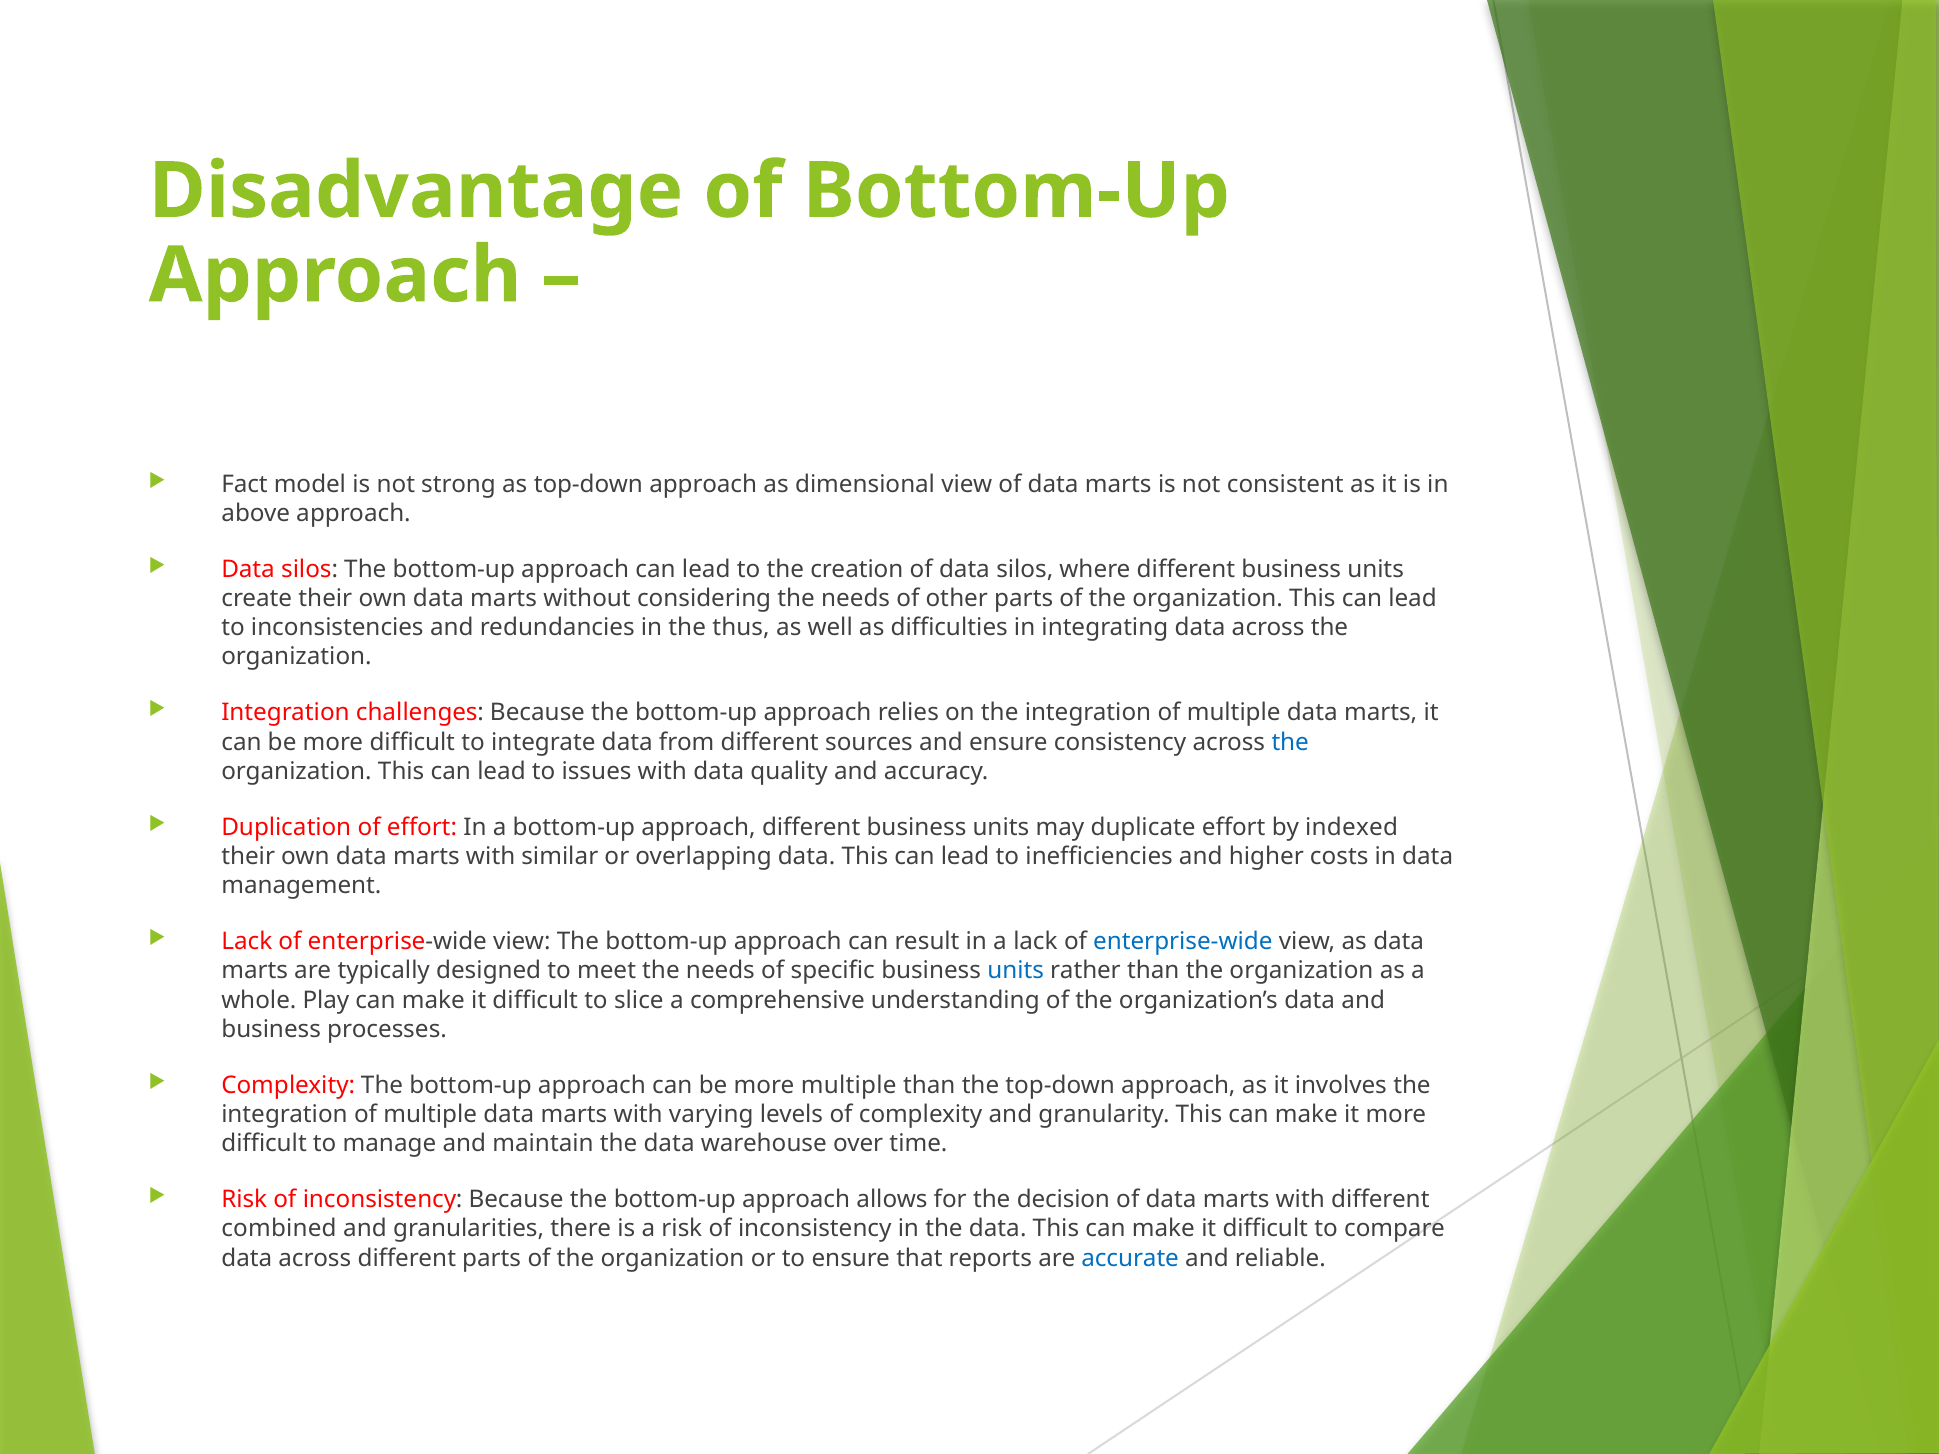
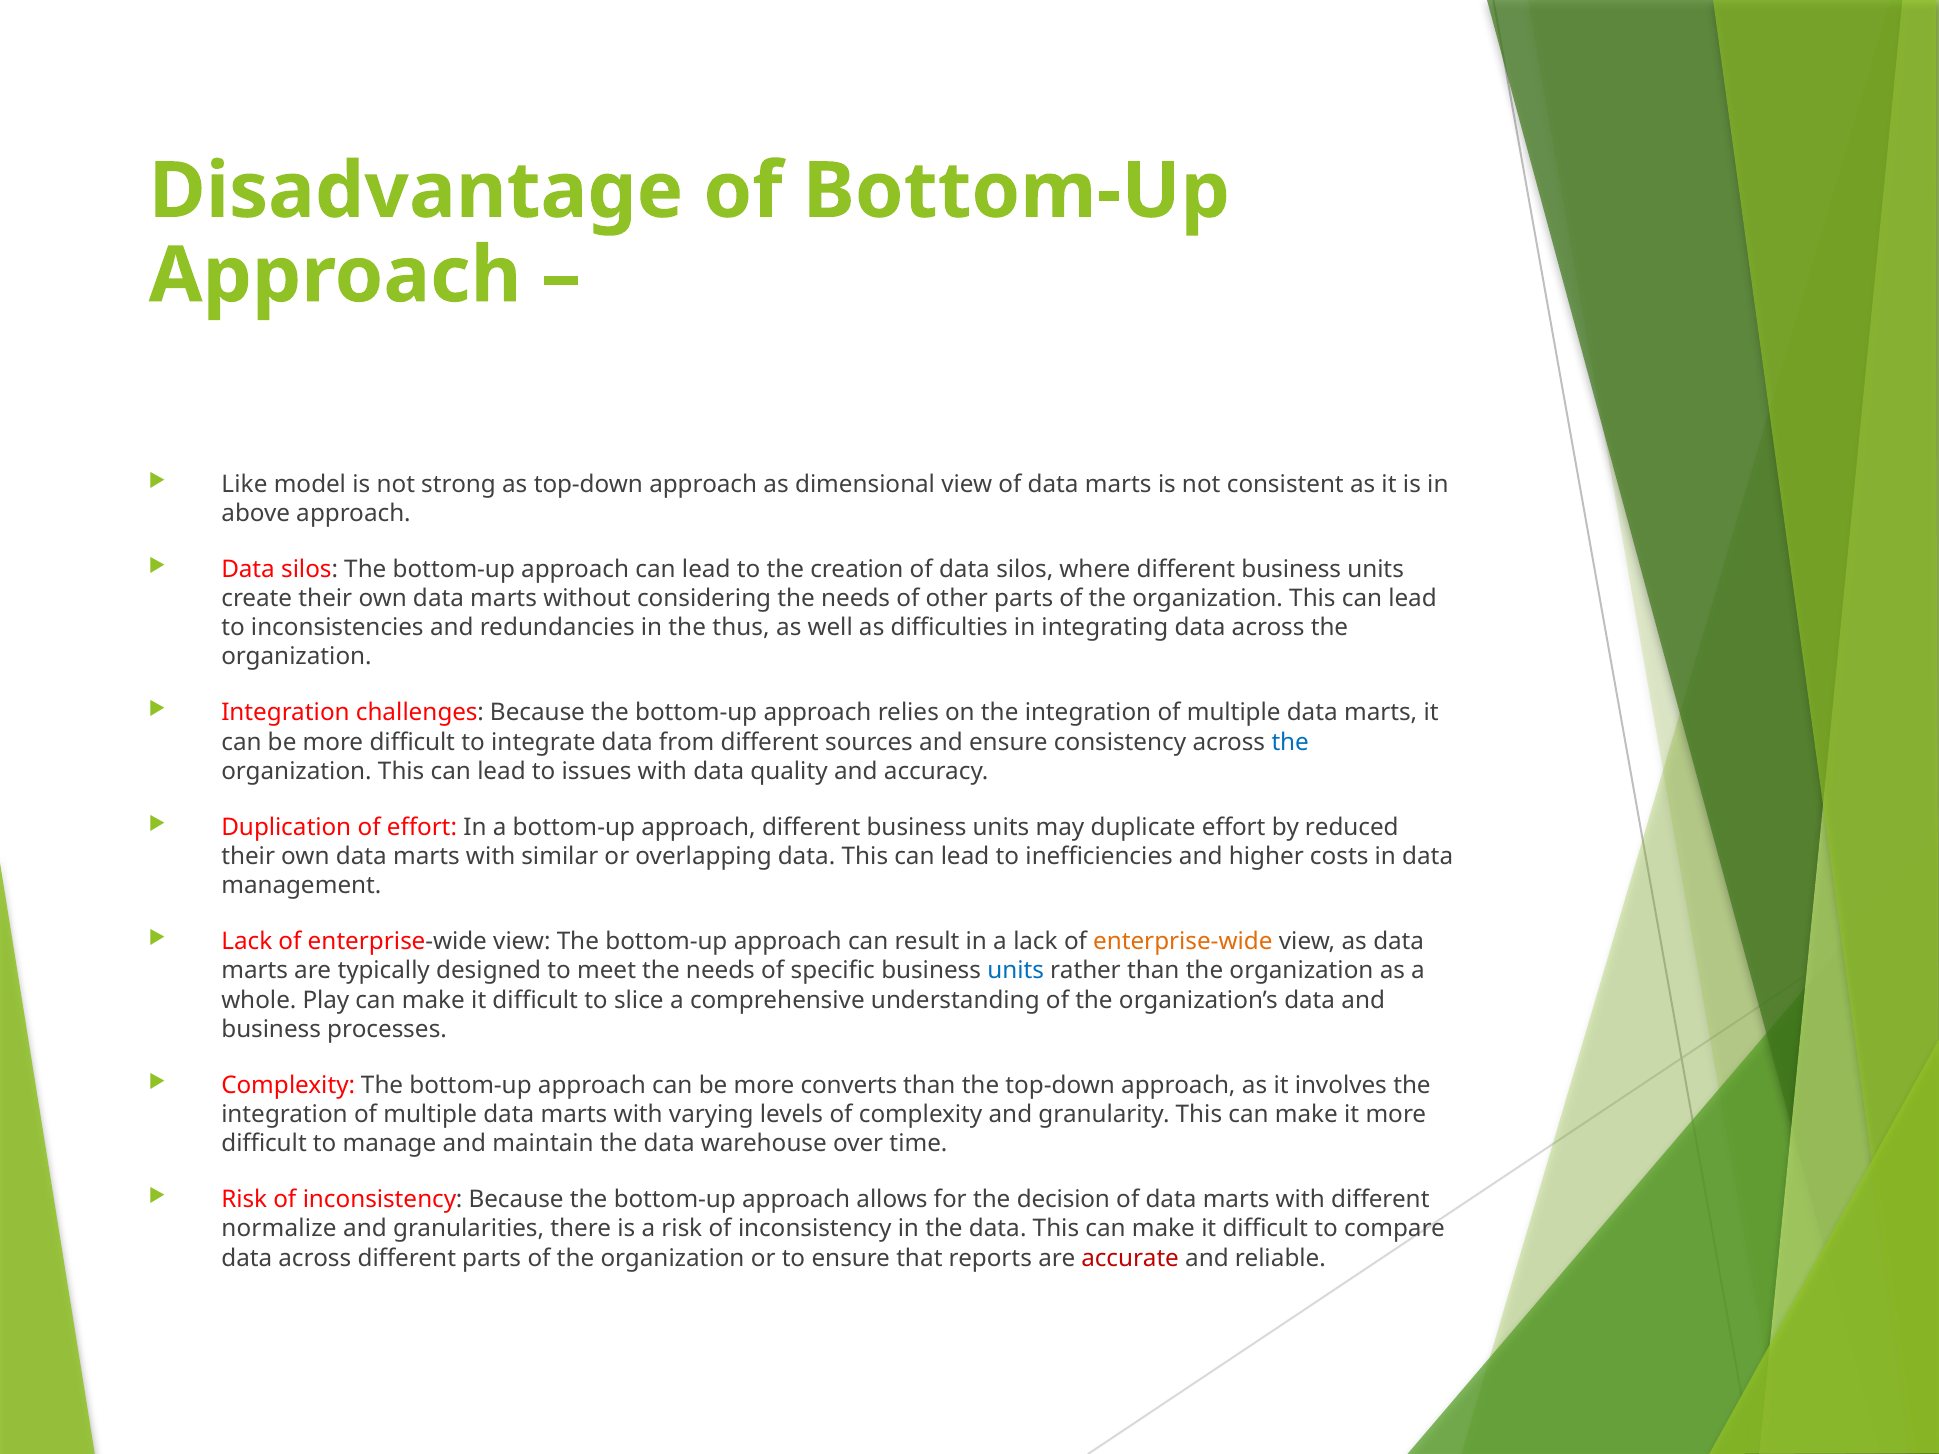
Fact: Fact -> Like
indexed: indexed -> reduced
enterprise-wide at (1183, 942) colour: blue -> orange
more multiple: multiple -> converts
combined: combined -> normalize
accurate colour: blue -> red
